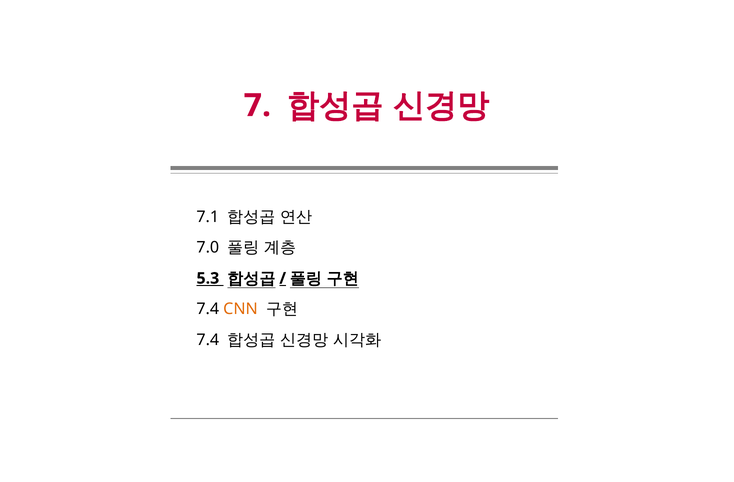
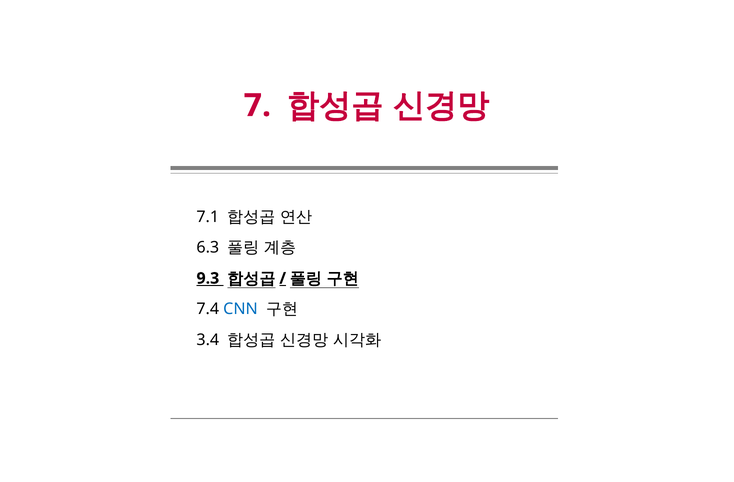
7.0: 7.0 -> 6.3
5.3: 5.3 -> 9.3
CNN colour: orange -> blue
7.4 at (208, 340): 7.4 -> 3.4
